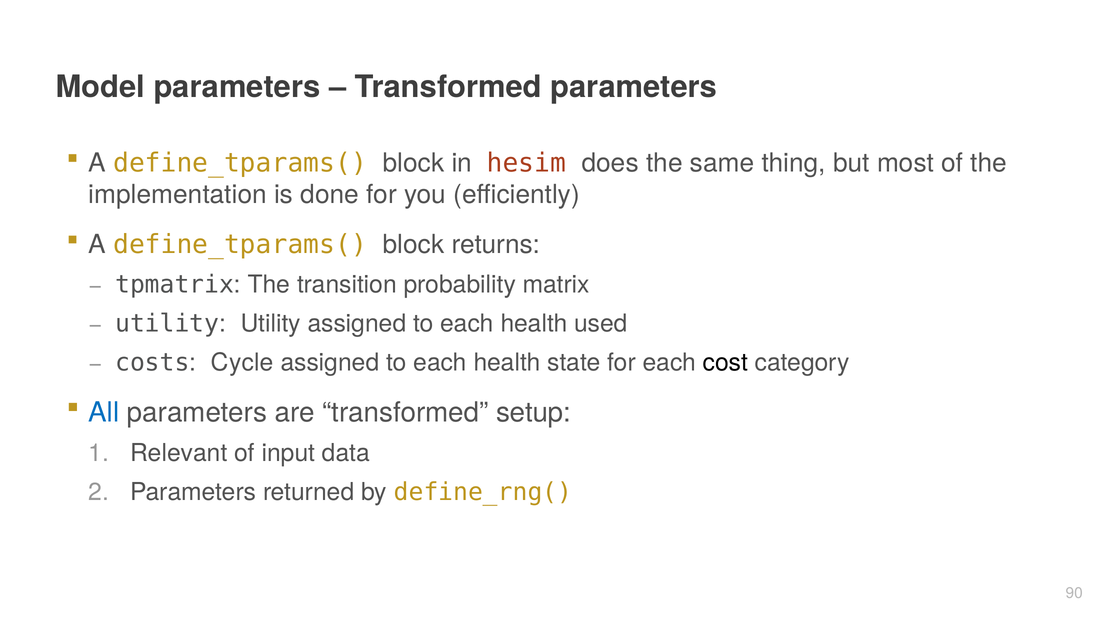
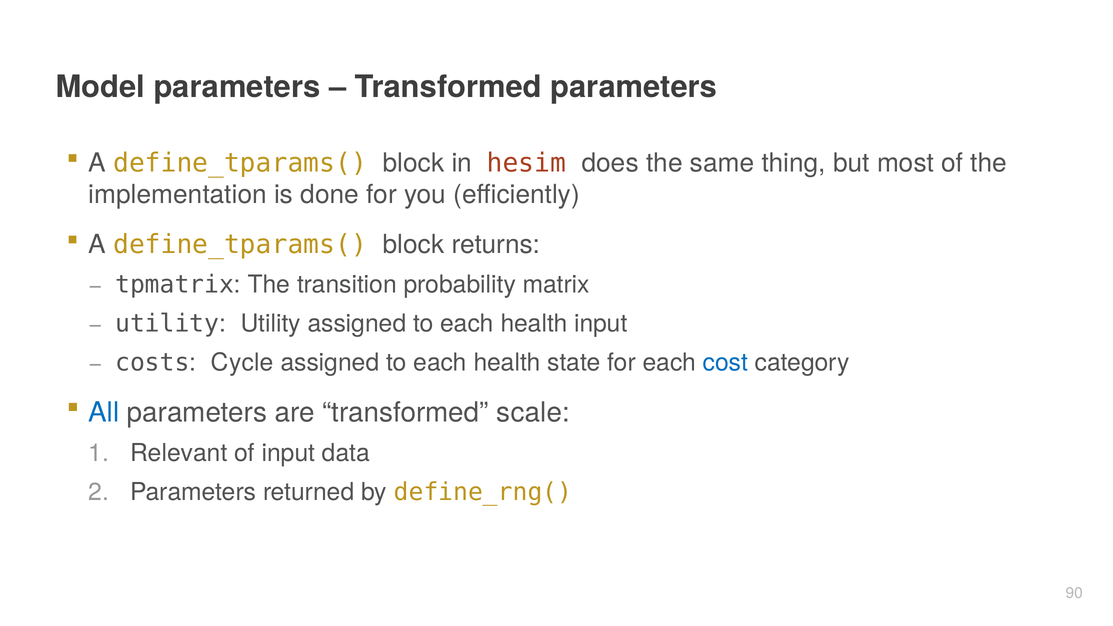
health used: used -> input
cost colour: black -> blue
setup: setup -> scale
